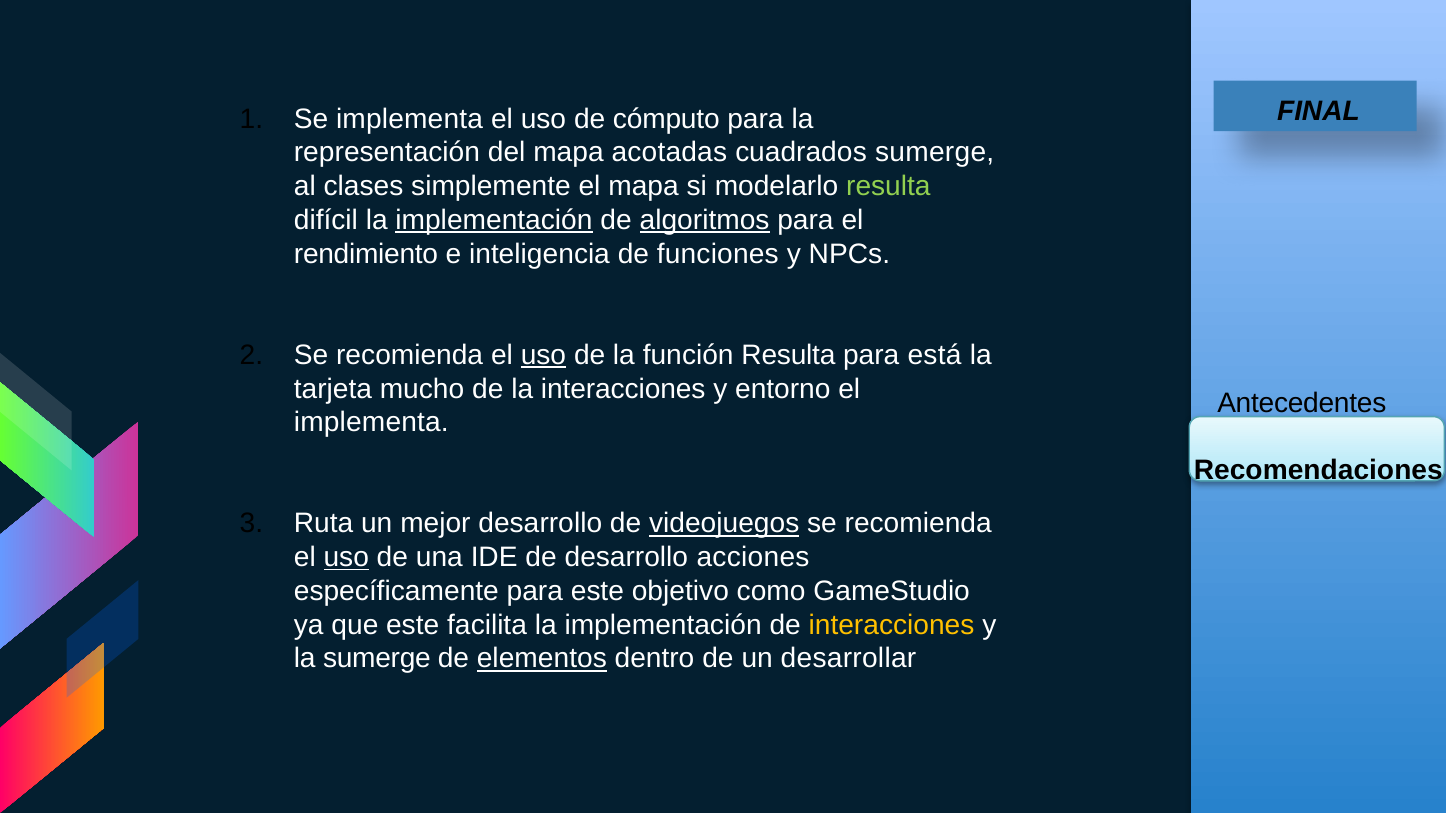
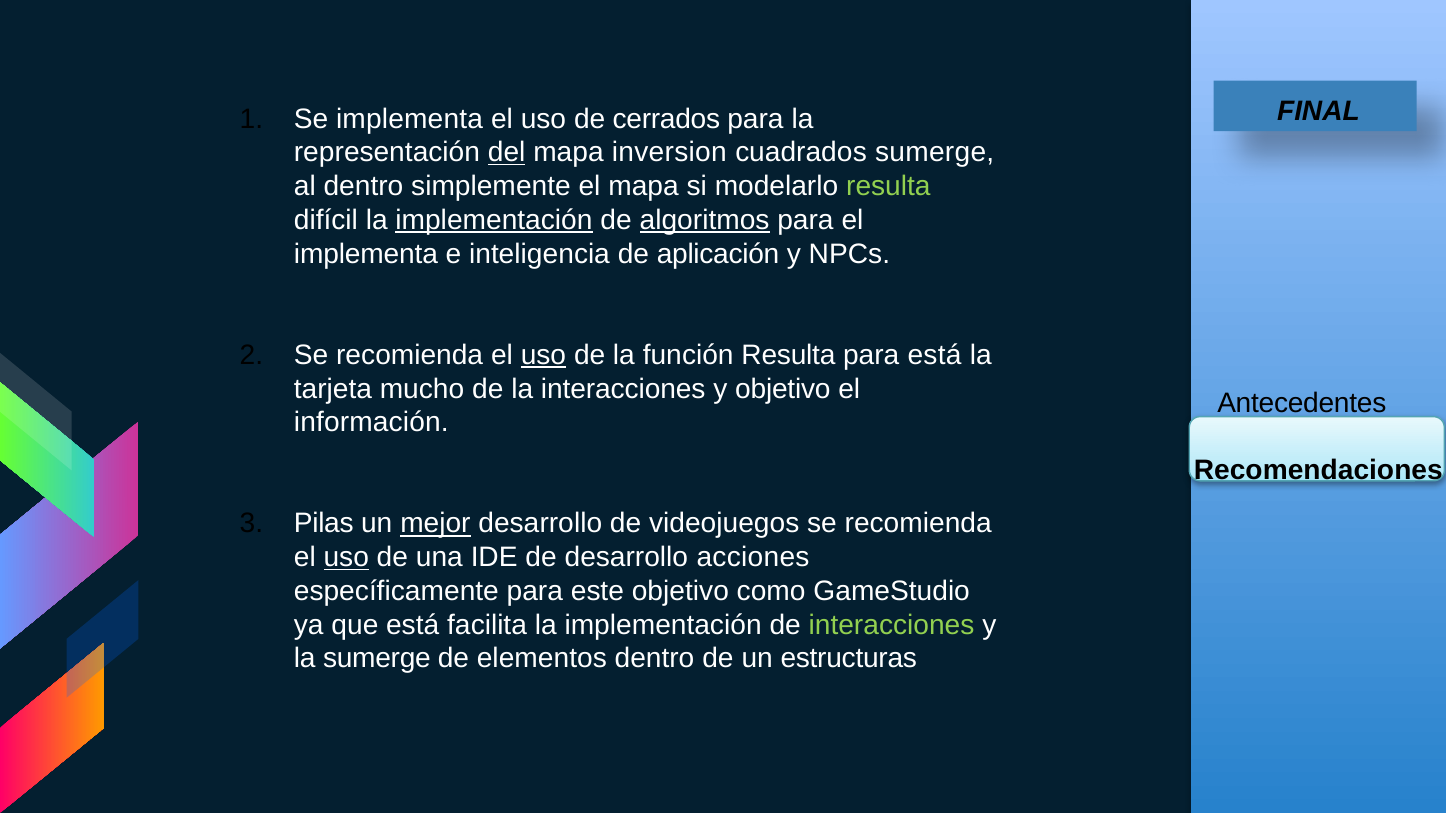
cómputo: cómputo -> cerrados
del underline: none -> present
acotadas: acotadas -> inversion
al clases: clases -> dentro
rendimiento at (366, 254): rendimiento -> implementa
funciones: funciones -> aplicación
y entorno: entorno -> objetivo
implementa at (371, 423): implementa -> información
Ruta: Ruta -> Pilas
mejor underline: none -> present
videojuegos underline: present -> none
que este: este -> está
interacciones at (892, 625) colour: yellow -> light green
elementos underline: present -> none
desarrollar: desarrollar -> estructuras
